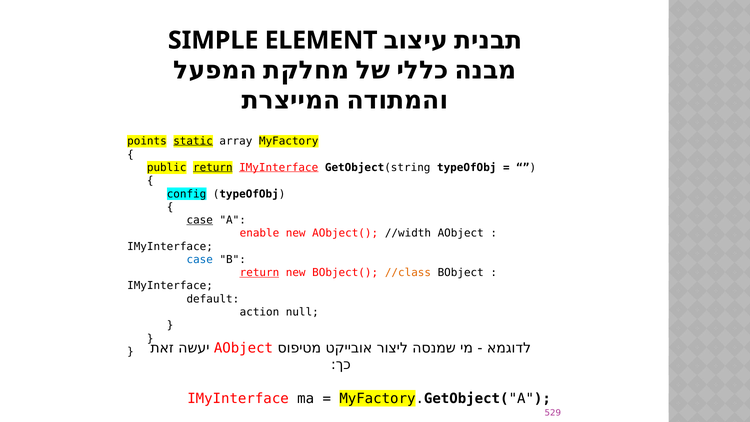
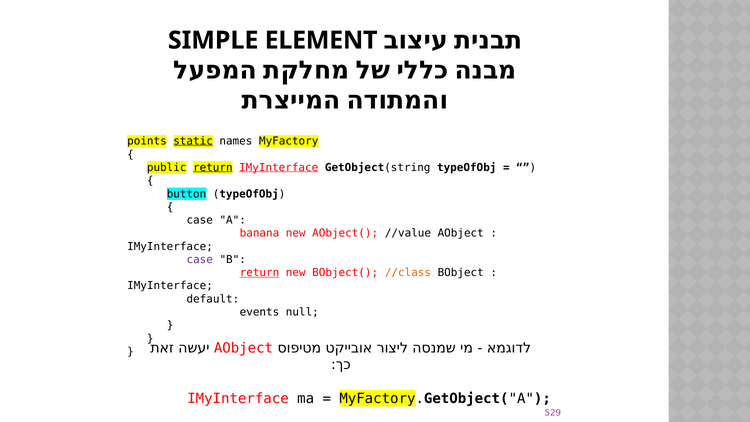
array: array -> names
config: config -> button
case at (200, 220) underline: present -> none
enable: enable -> banana
//width: //width -> //value
case at (200, 259) colour: blue -> purple
action: action -> events
